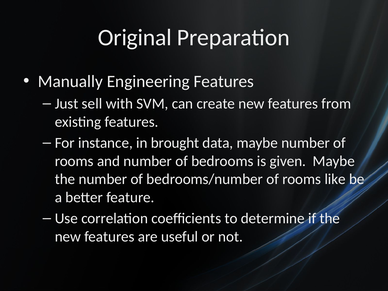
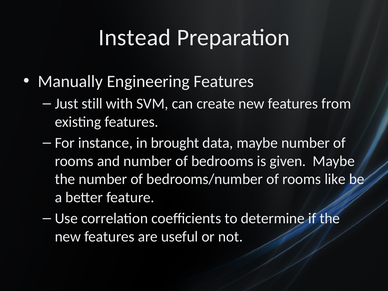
Original: Original -> Instead
sell: sell -> still
